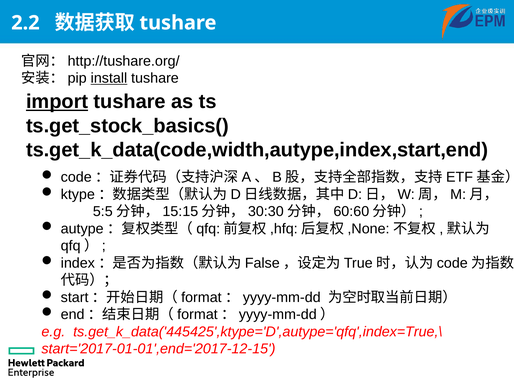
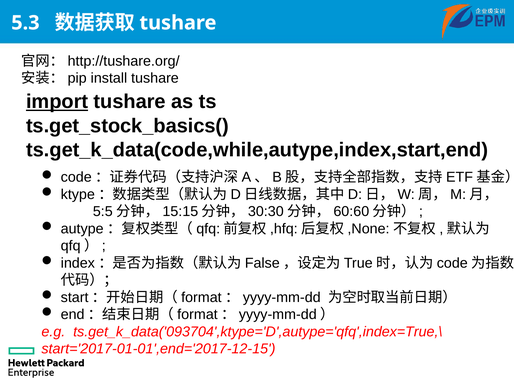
2.2: 2.2 -> 5.3
install underline: present -> none
ts.get_k_data(code,width,autype,index,start,end: ts.get_k_data(code,width,autype,index,start,end -> ts.get_k_data(code,while,autype,index,start,end
ts.get_k_data('445425',ktype='D',autype='qfq',index=True,\: ts.get_k_data('445425',ktype='D',autype='qfq',index=True,\ -> ts.get_k_data('093704',ktype='D',autype='qfq',index=True,\
